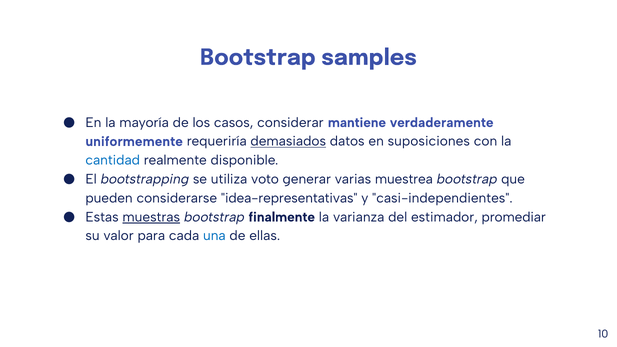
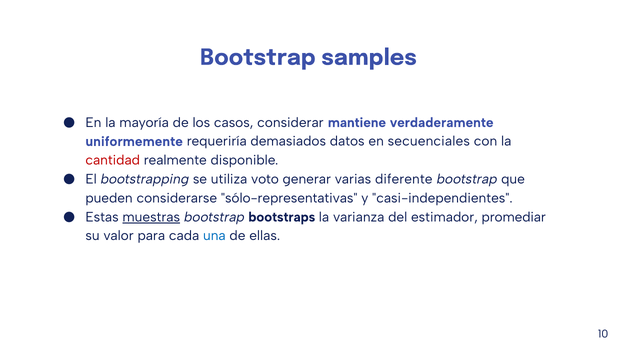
demasiados underline: present -> none
suposiciones: suposiciones -> secuenciales
cantidad colour: blue -> red
muestrea: muestrea -> diferente
idea-representativas: idea-representativas -> sólo-representativas
finalmente: finalmente -> bootstraps
